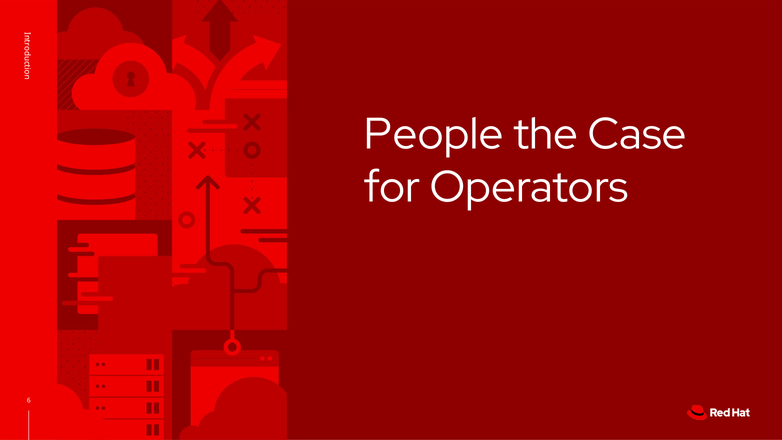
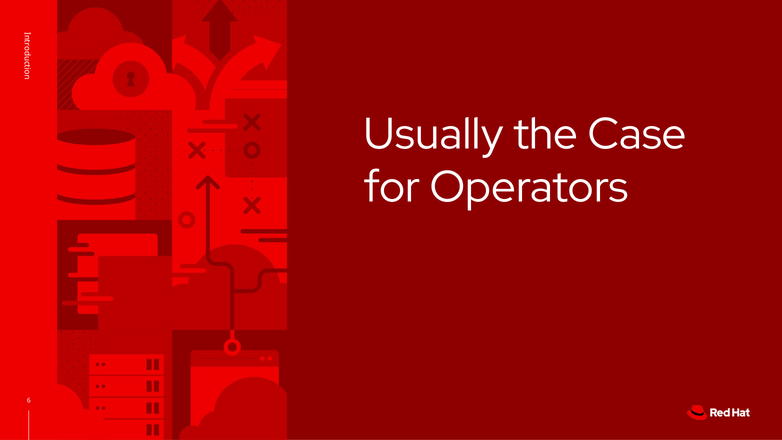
People: People -> Usually
